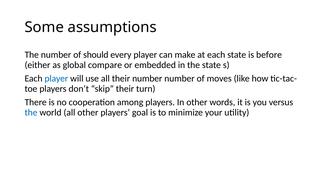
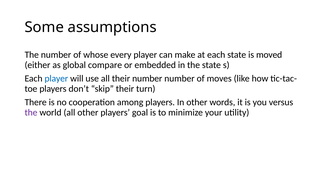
should: should -> whose
before: before -> moved
the at (31, 112) colour: blue -> purple
